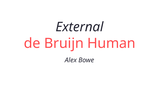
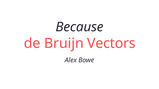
External: External -> Because
Human: Human -> Vectors
